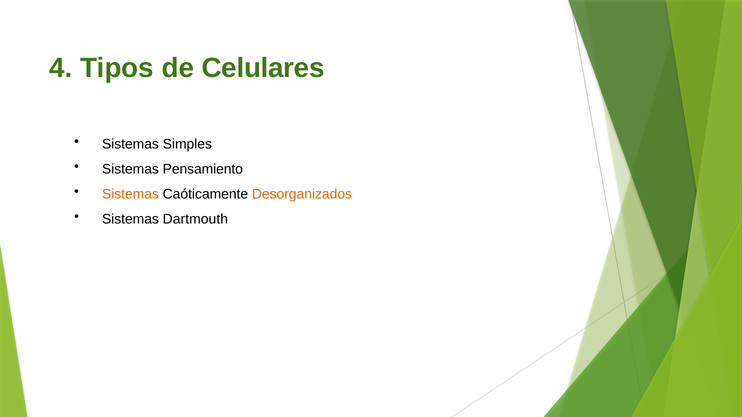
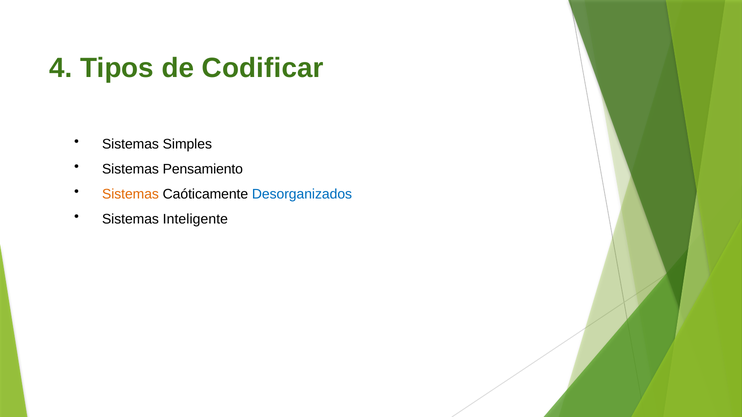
Celulares: Celulares -> Codificar
Desorganizados colour: orange -> blue
Dartmouth: Dartmouth -> Inteligente
